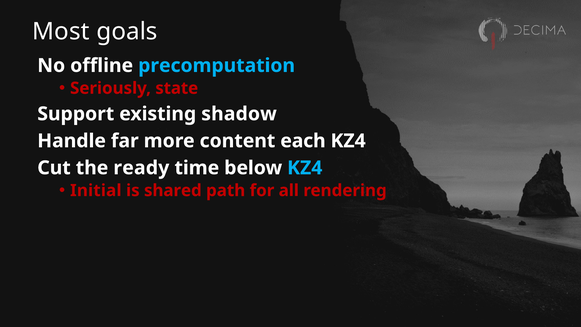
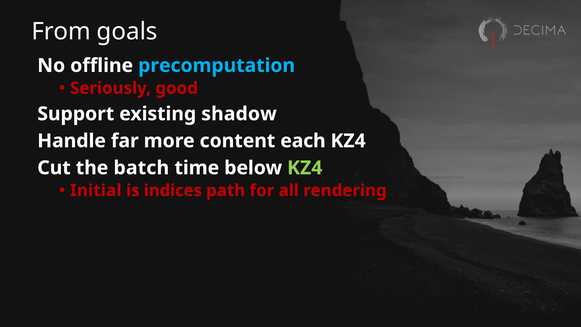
Most: Most -> From
state: state -> good
ready: ready -> batch
KZ4 at (305, 168) colour: light blue -> light green
shared: shared -> indices
